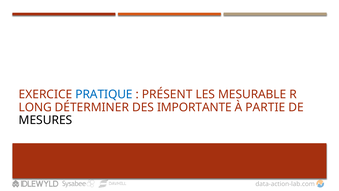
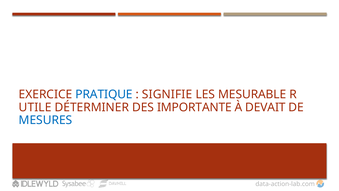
PRÉSENT: PRÉSENT -> SIGNIFIE
LONG: LONG -> UTILE
PARTIE: PARTIE -> DEVAIT
MESURES colour: black -> blue
